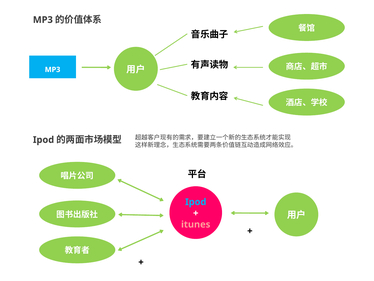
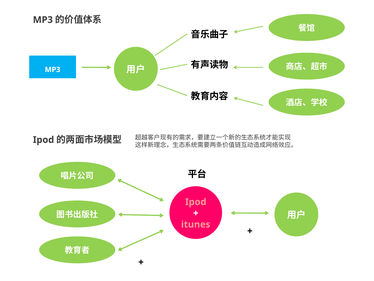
Ipod at (196, 202) colour: light blue -> pink
